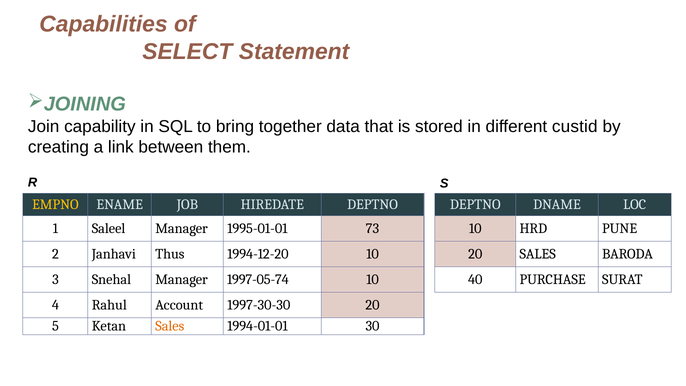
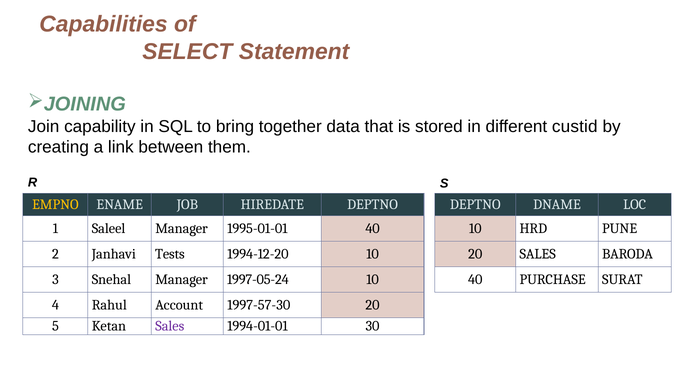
1995-01-01 73: 73 -> 40
Thus: Thus -> Tests
1997-05-74: 1997-05-74 -> 1997-05-24
1997-30-30: 1997-30-30 -> 1997-57-30
Sales at (170, 326) colour: orange -> purple
